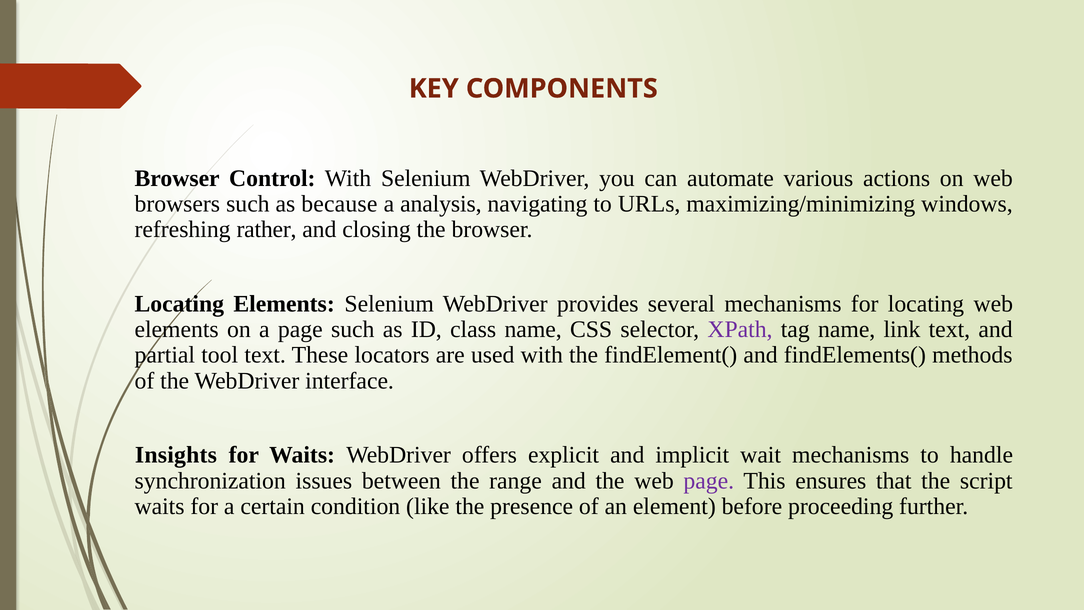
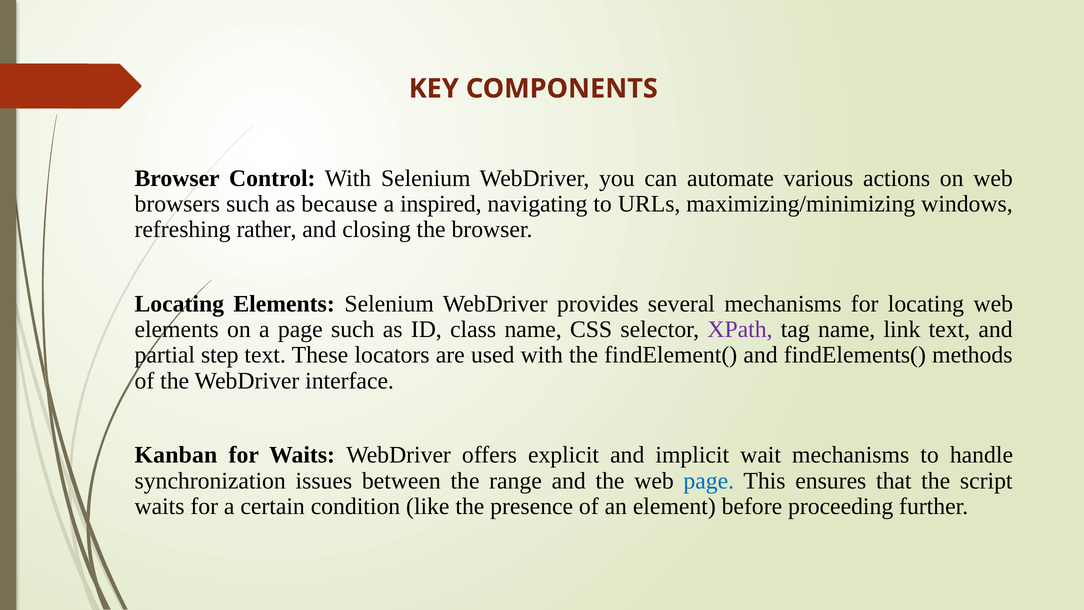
analysis: analysis -> inspired
tool: tool -> step
Insights: Insights -> Kanban
page at (709, 480) colour: purple -> blue
